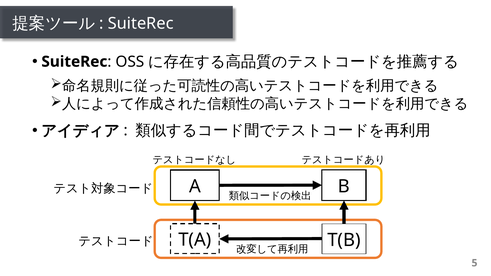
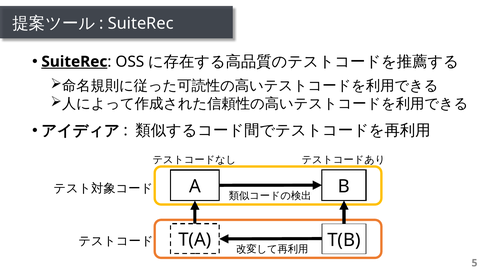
SuiteRec at (74, 62) underline: none -> present
